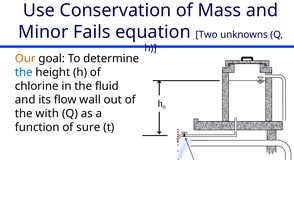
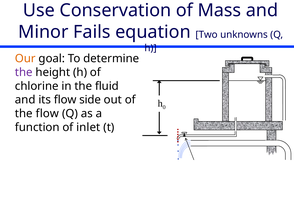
the at (24, 72) colour: blue -> purple
wall: wall -> side
the with: with -> flow
sure: sure -> inlet
